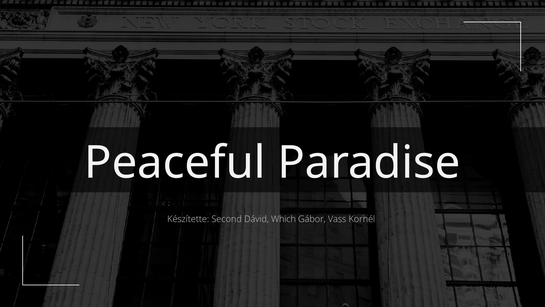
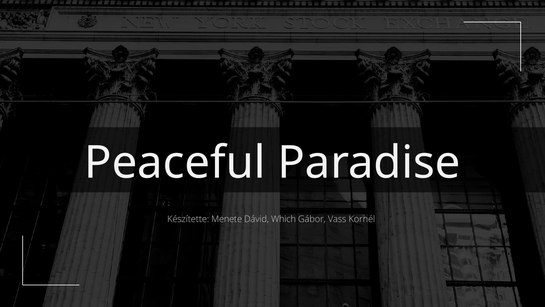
Second: Second -> Menete
